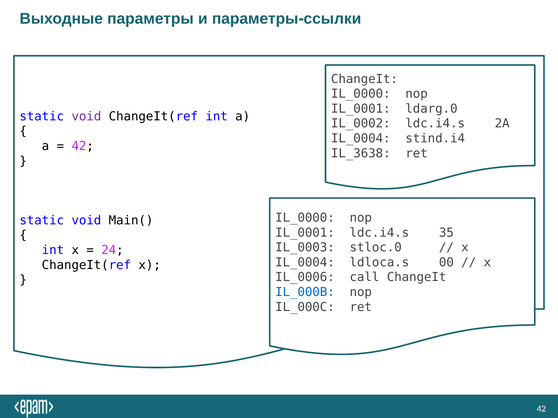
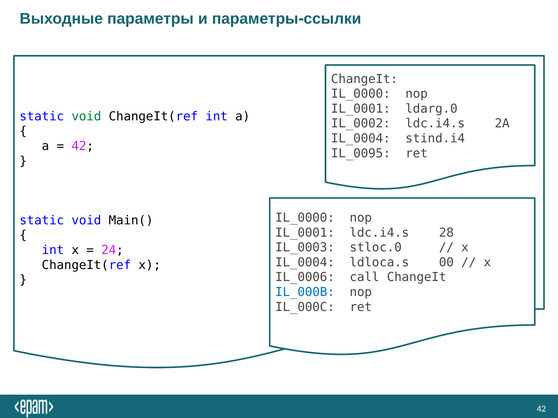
void at (86, 117) colour: purple -> green
IL_3638: IL_3638 -> IL_0095
35: 35 -> 28
